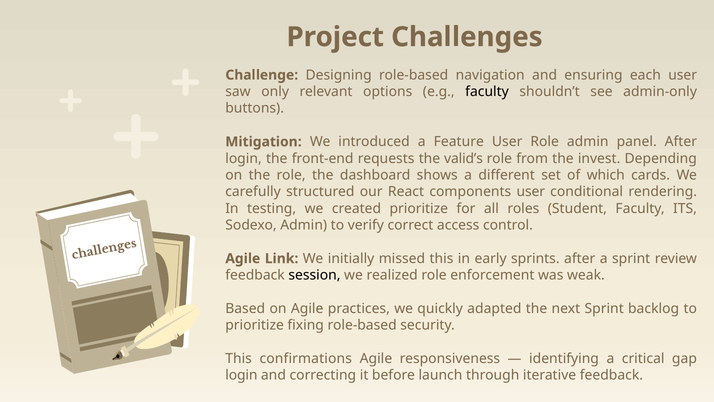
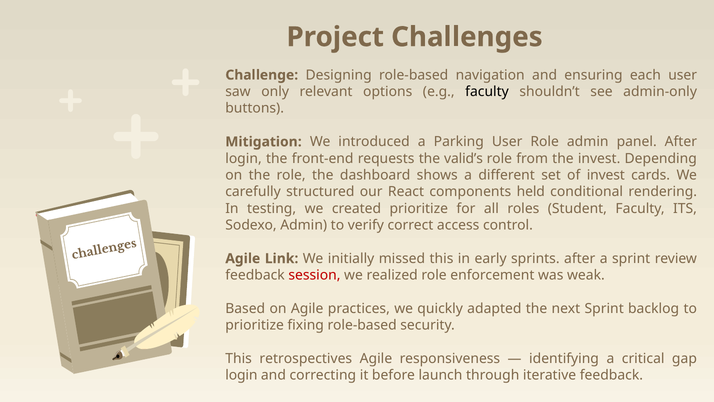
Feature: Feature -> Parking
of which: which -> invest
components user: user -> held
session colour: black -> red
confirmations: confirmations -> retrospectives
